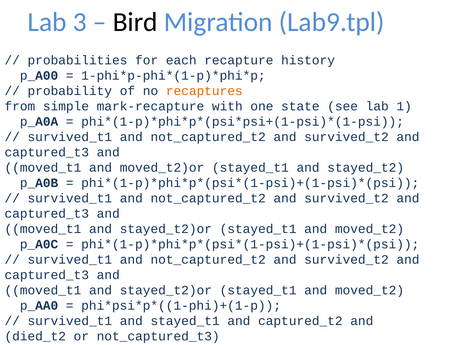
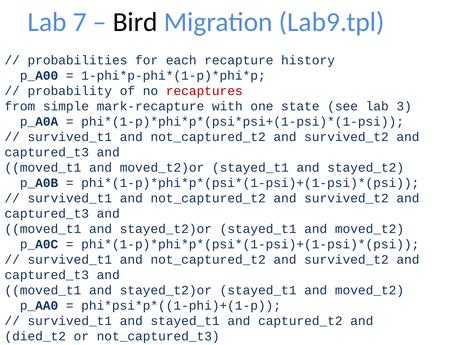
3: 3 -> 7
recaptures colour: orange -> red
1: 1 -> 3
